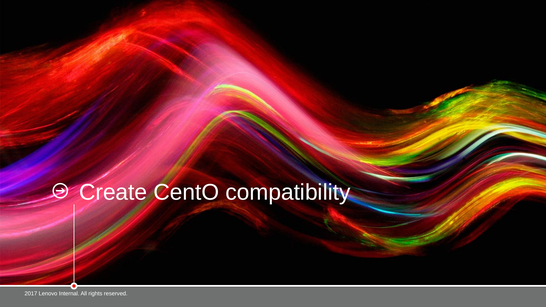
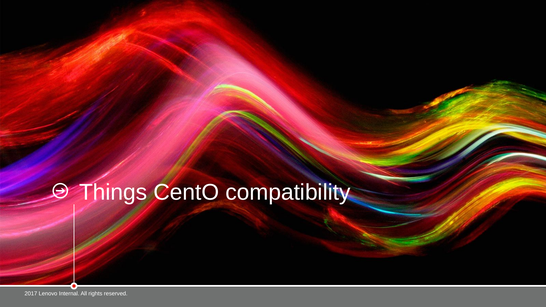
Create: Create -> Things
